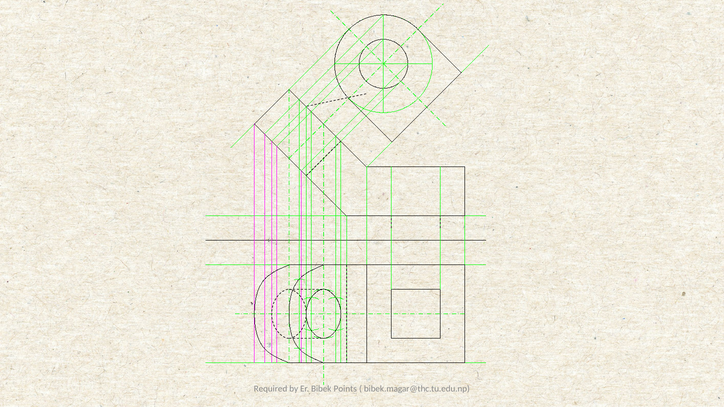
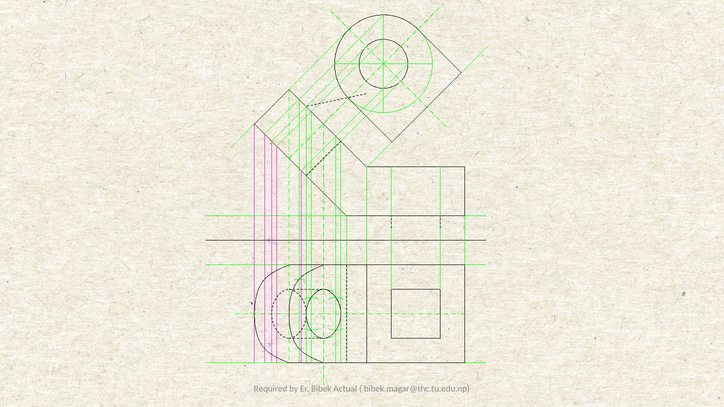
Points: Points -> Actual
